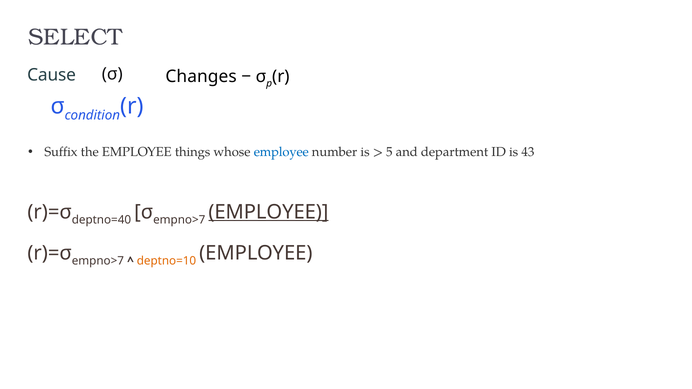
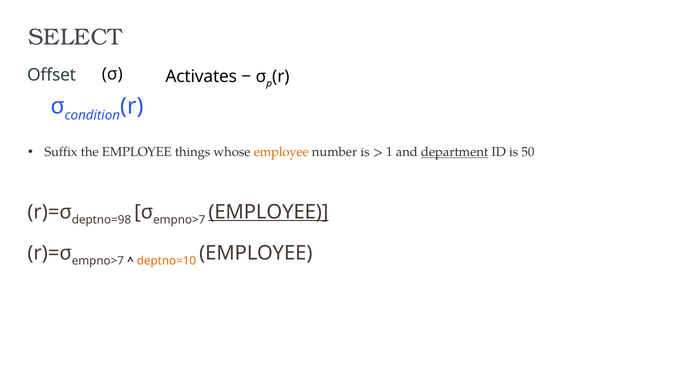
Cause: Cause -> Offset
Changes: Changes -> Activates
employee at (281, 152) colour: blue -> orange
5: 5 -> 1
department underline: none -> present
43: 43 -> 50
deptno=40: deptno=40 -> deptno=98
